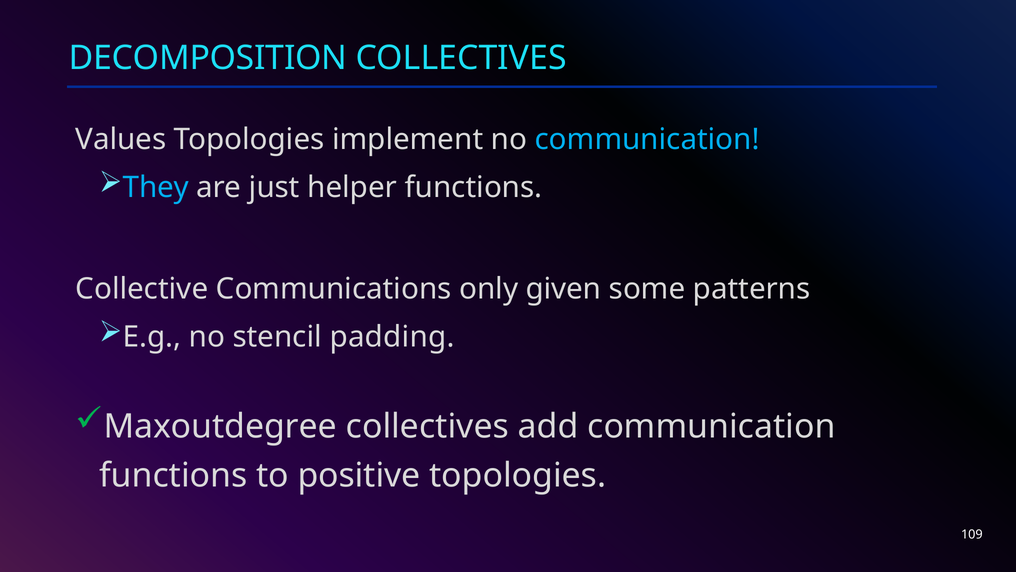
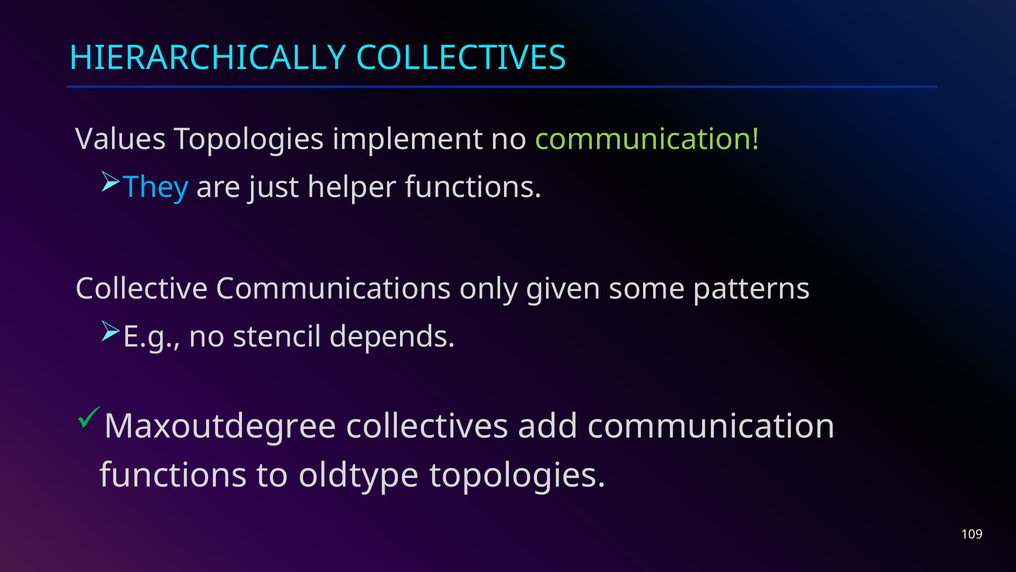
DECOMPOSITION: DECOMPOSITION -> HIERARCHICALLY
communication at (647, 139) colour: light blue -> light green
padding: padding -> depends
positive: positive -> oldtype
